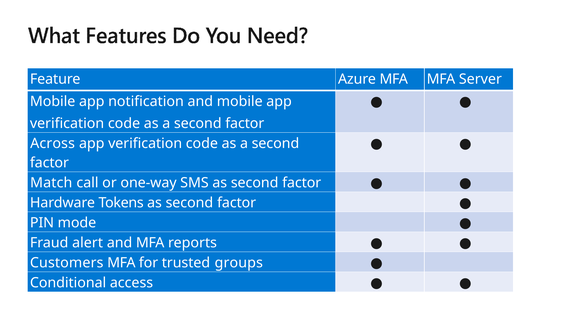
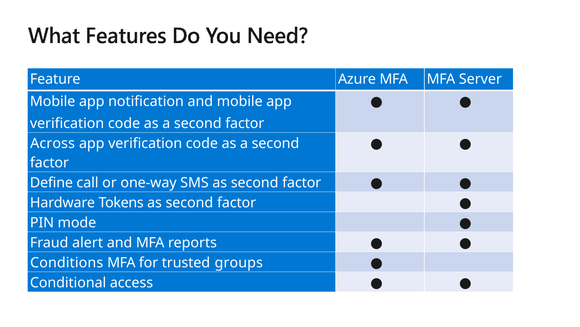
Match: Match -> Define
Customers: Customers -> Conditions
